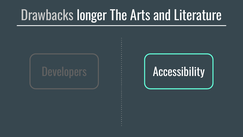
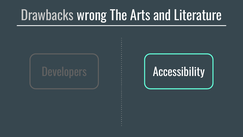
longer: longer -> wrong
